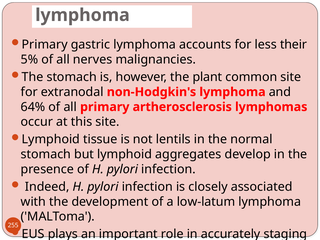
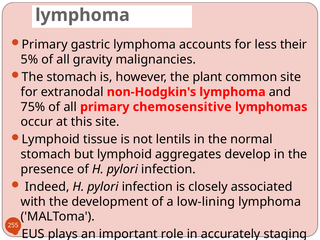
nerves: nerves -> gravity
64%: 64% -> 75%
artherosclerosis: artherosclerosis -> chemosensitive
low-latum: low-latum -> low-lining
